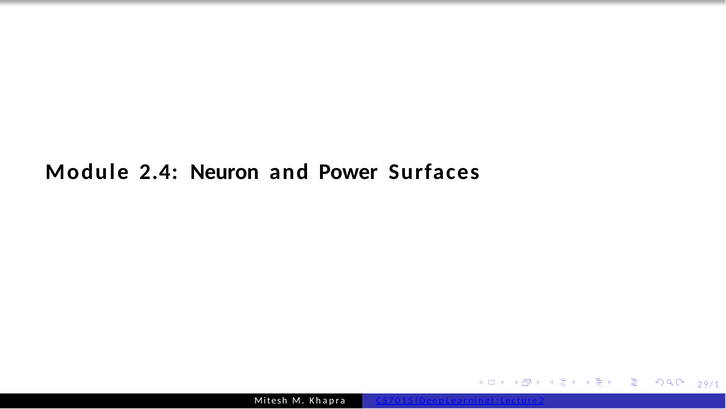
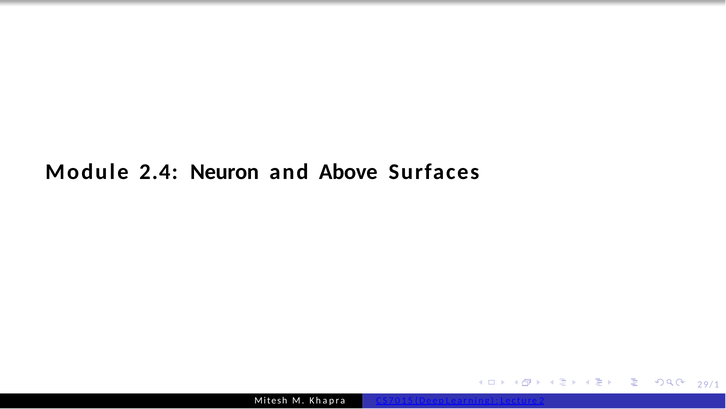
Power: Power -> Above
